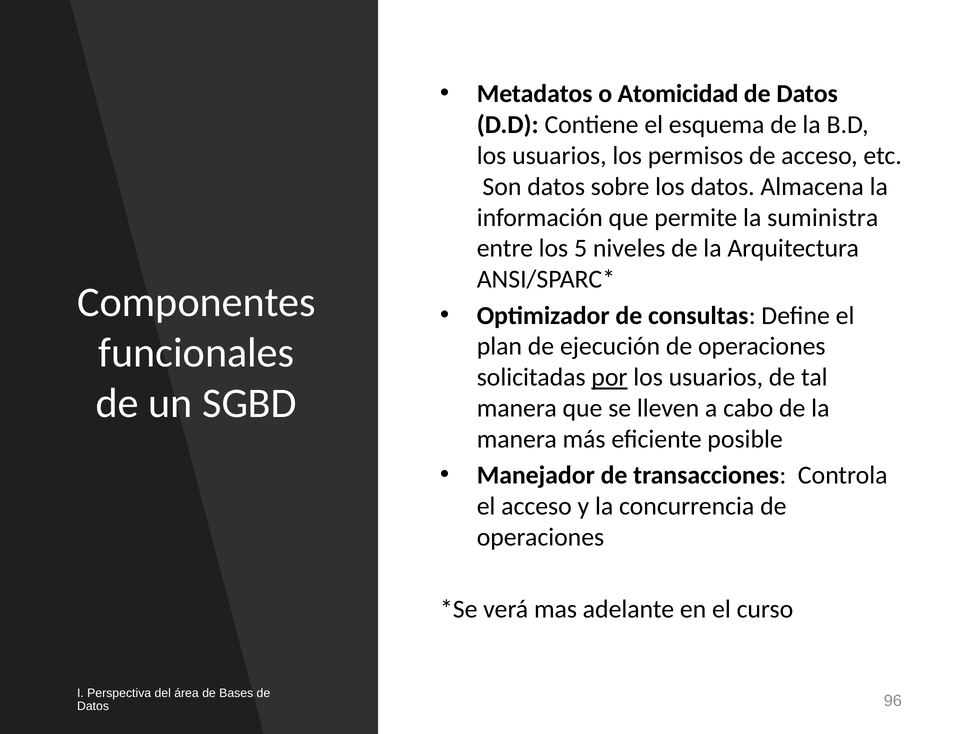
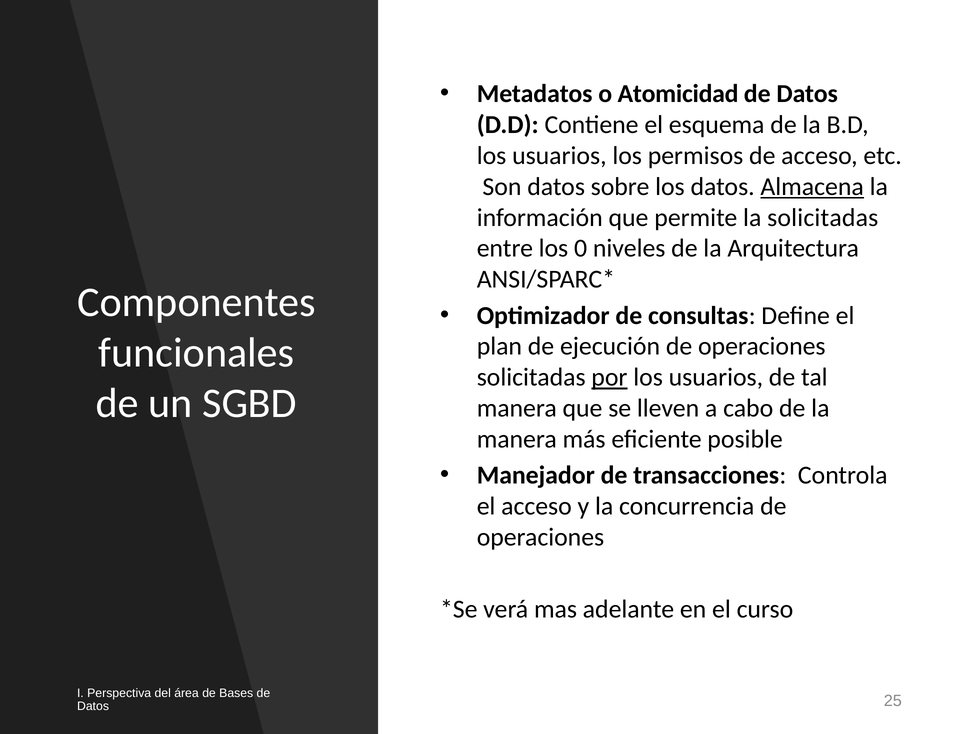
Almacena underline: none -> present
la suministra: suministra -> solicitadas
5: 5 -> 0
96: 96 -> 25
